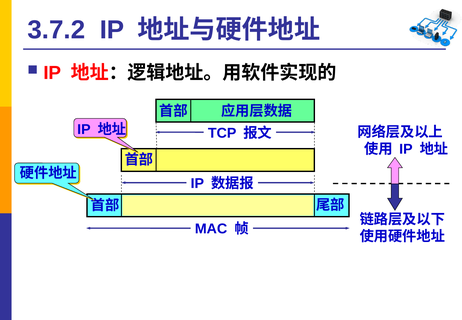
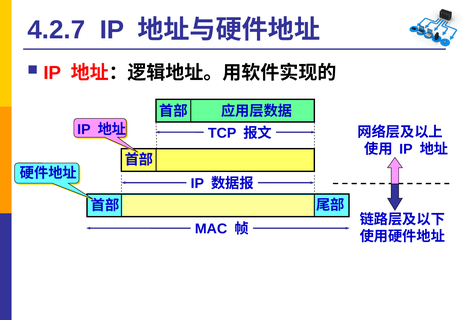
3.7.2: 3.7.2 -> 4.2.7
